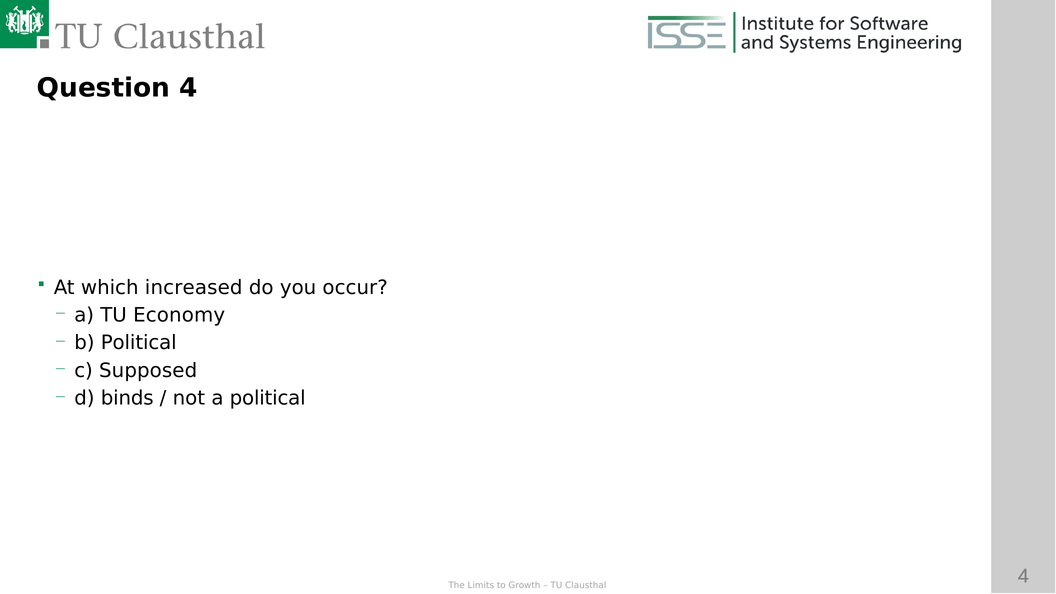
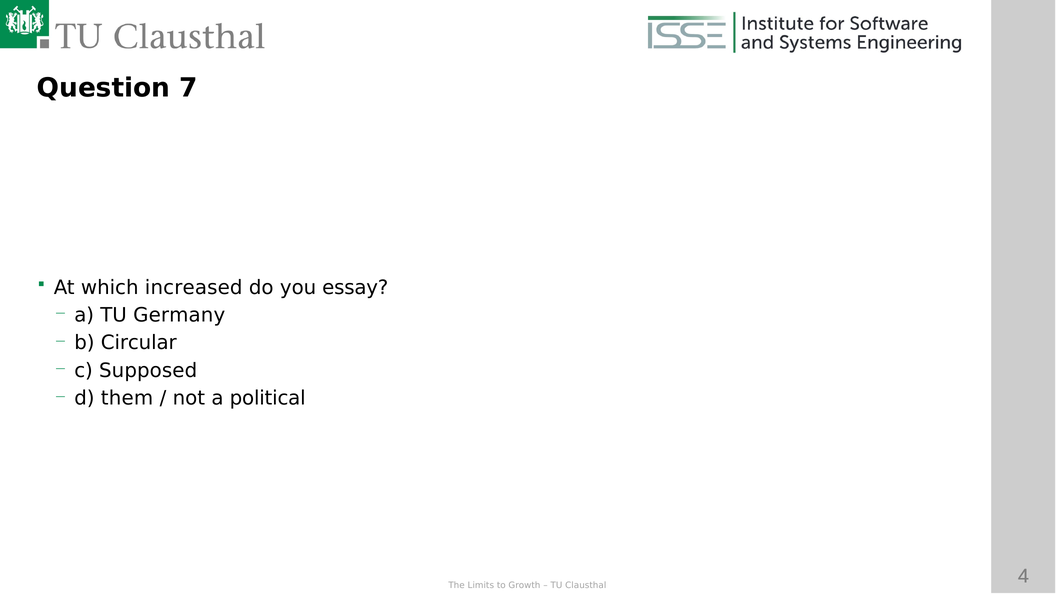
4: 4 -> 7
occur: occur -> essay
Economy: Economy -> Germany
b Political: Political -> Circular
binds: binds -> them
